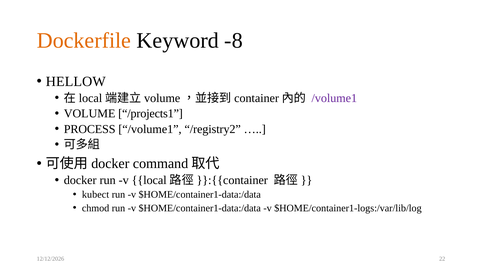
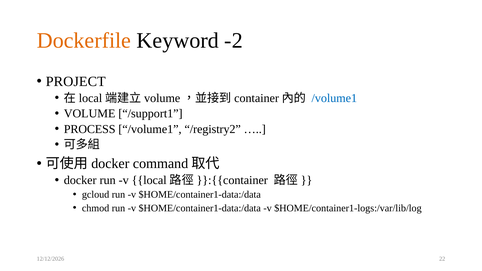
-8: -8 -> -2
HELLOW: HELLOW -> PROJECT
/volume1 at (334, 98) colour: purple -> blue
/projects1: /projects1 -> /support1
kubect: kubect -> gcloud
